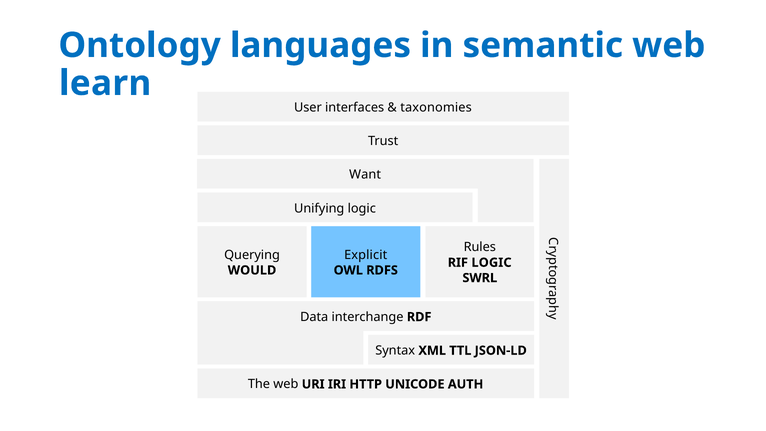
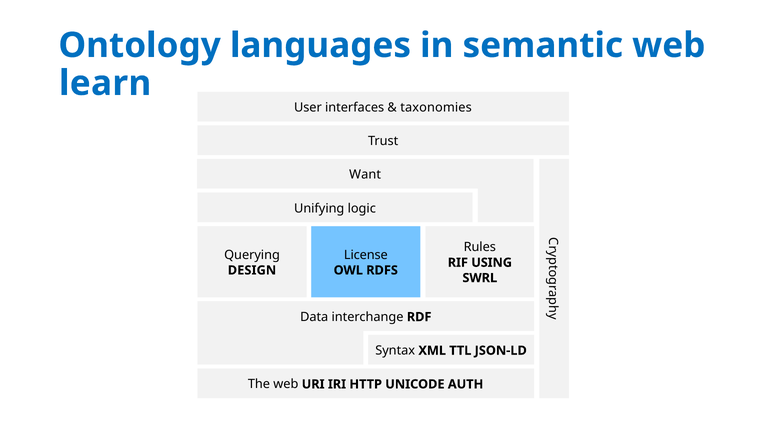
Explicit: Explicit -> License
RIF LOGIC: LOGIC -> USING
WOULD: WOULD -> DESIGN
